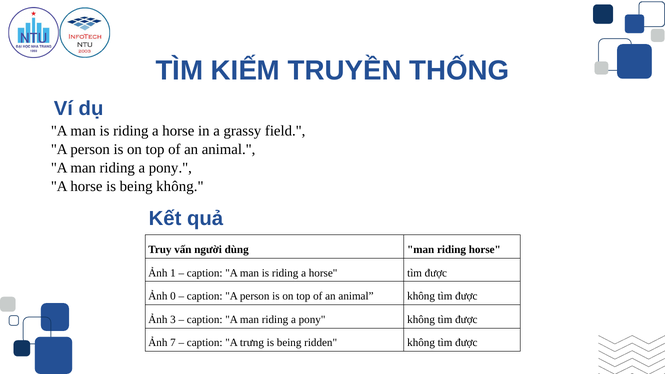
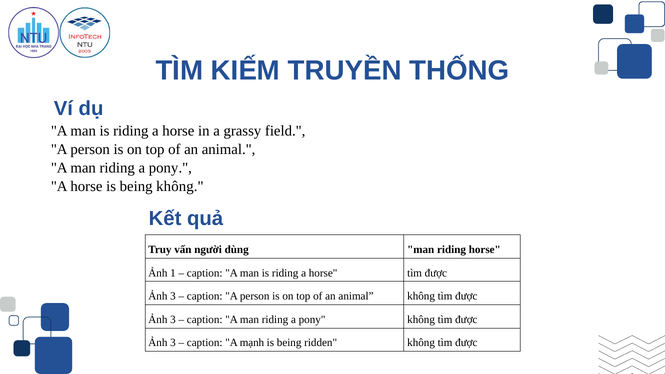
0 at (173, 296): 0 -> 3
7 at (173, 343): 7 -> 3
trưng: trưng -> mạnh
